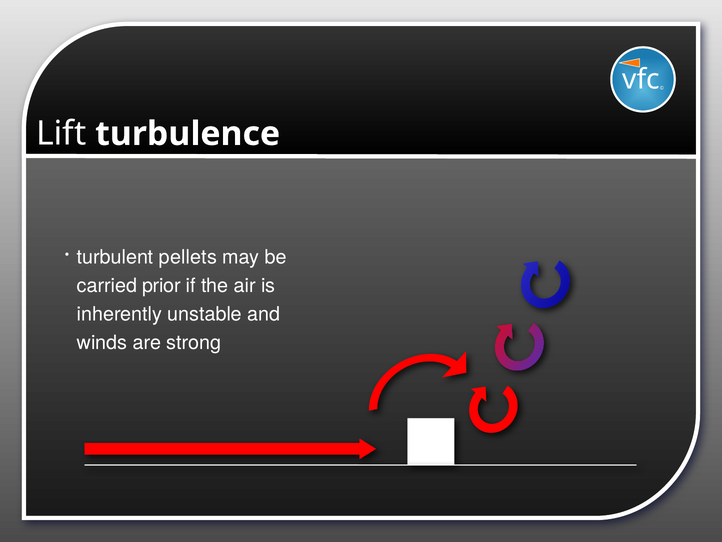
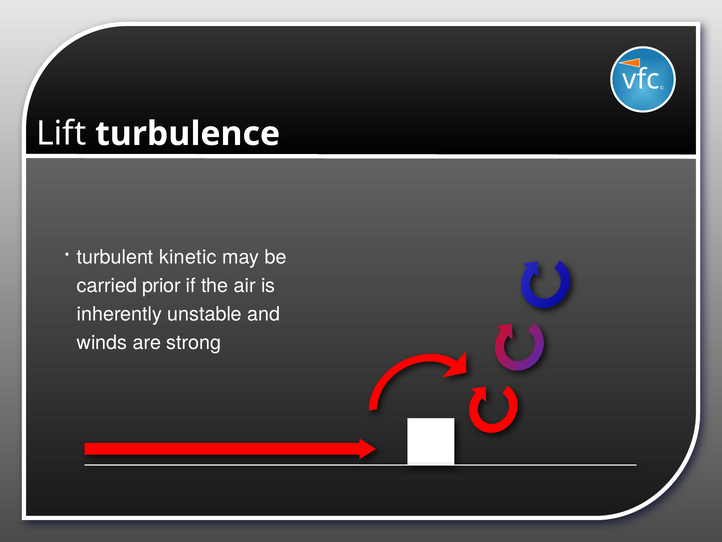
pellets: pellets -> kinetic
